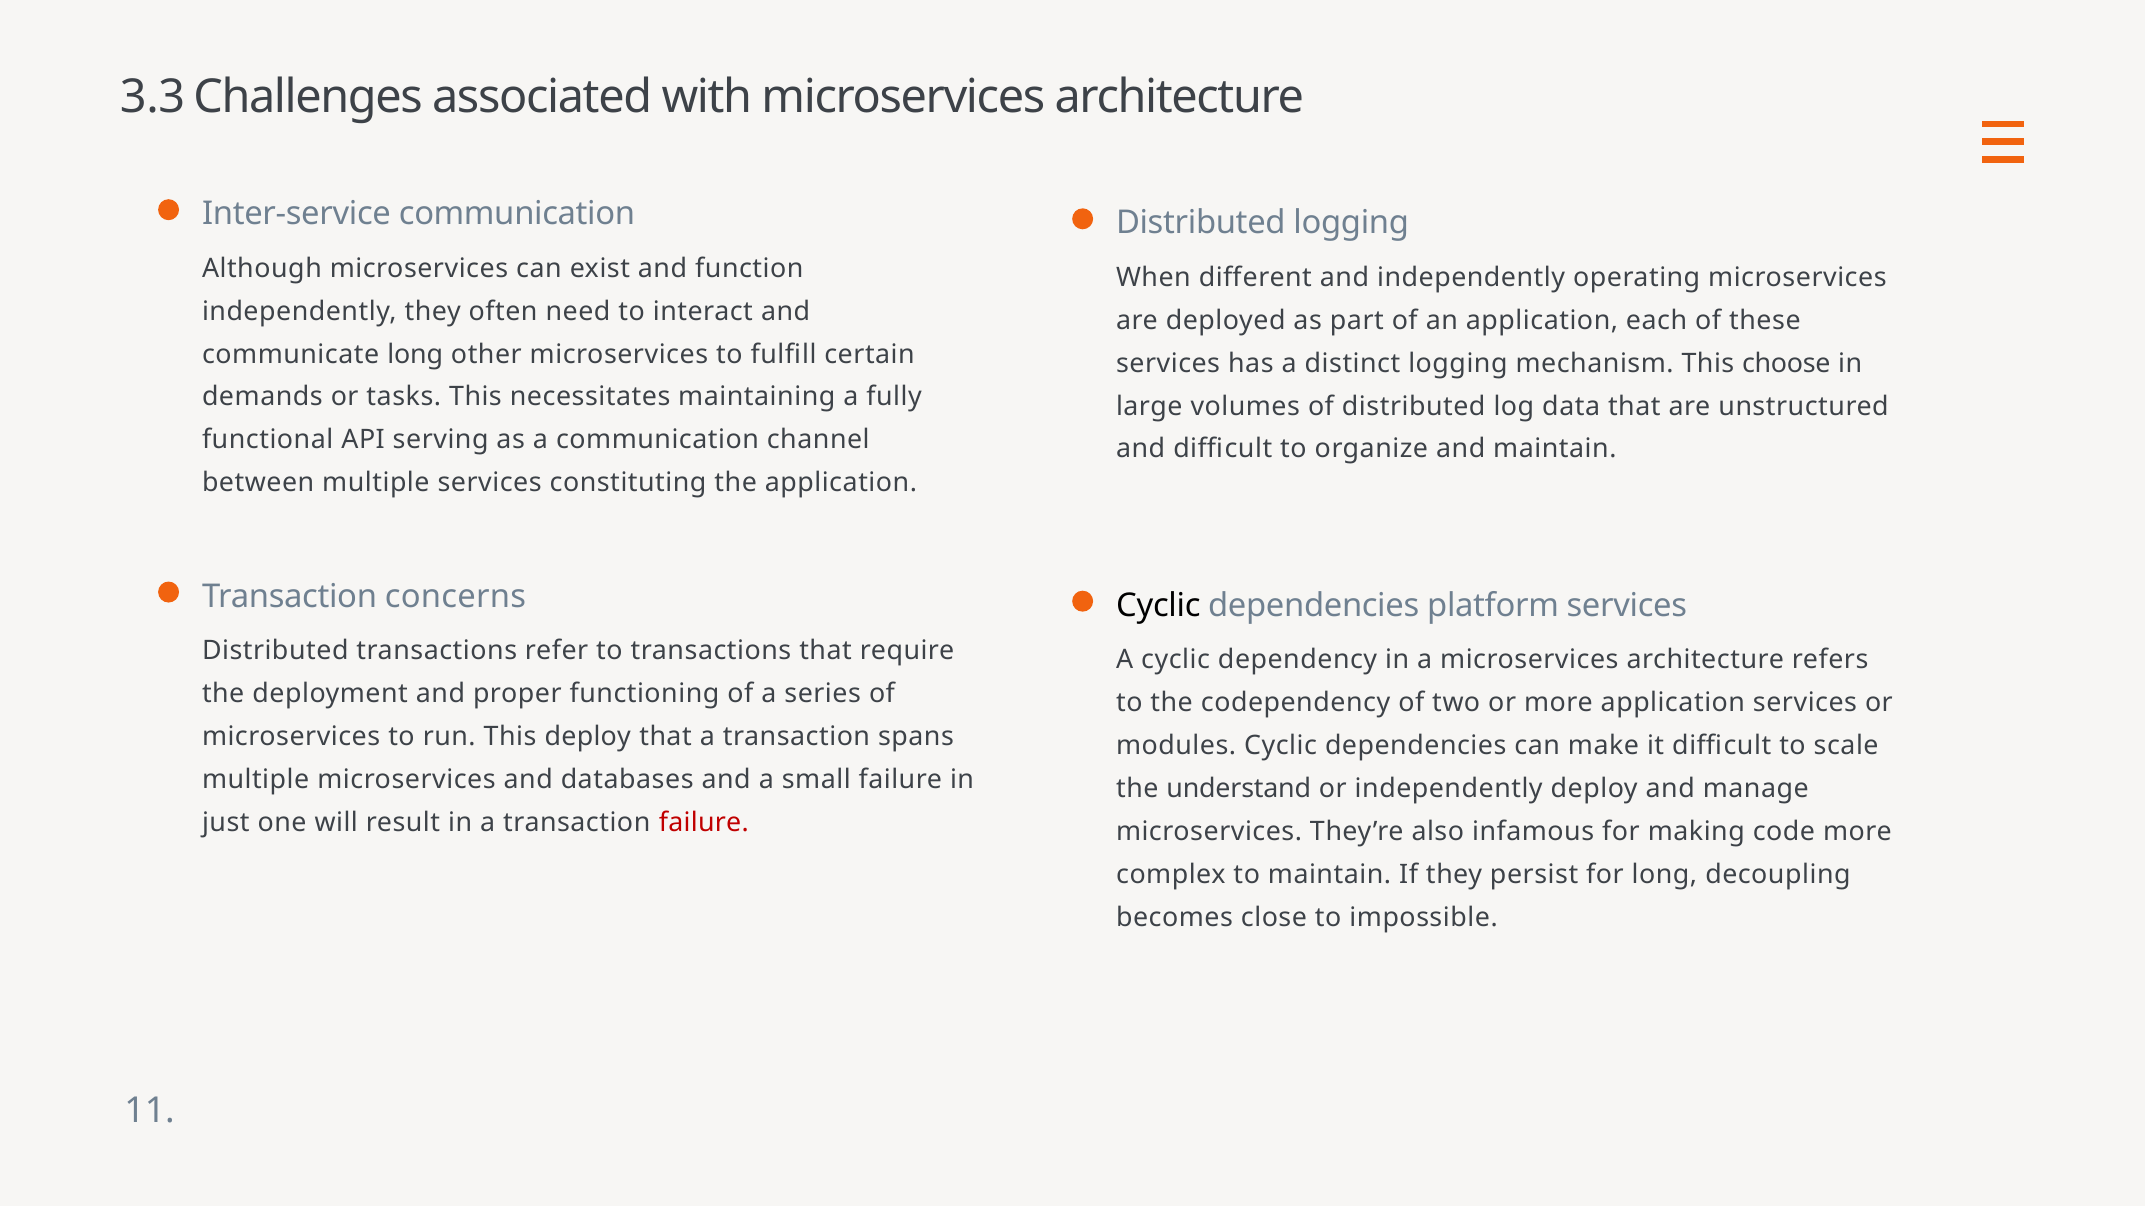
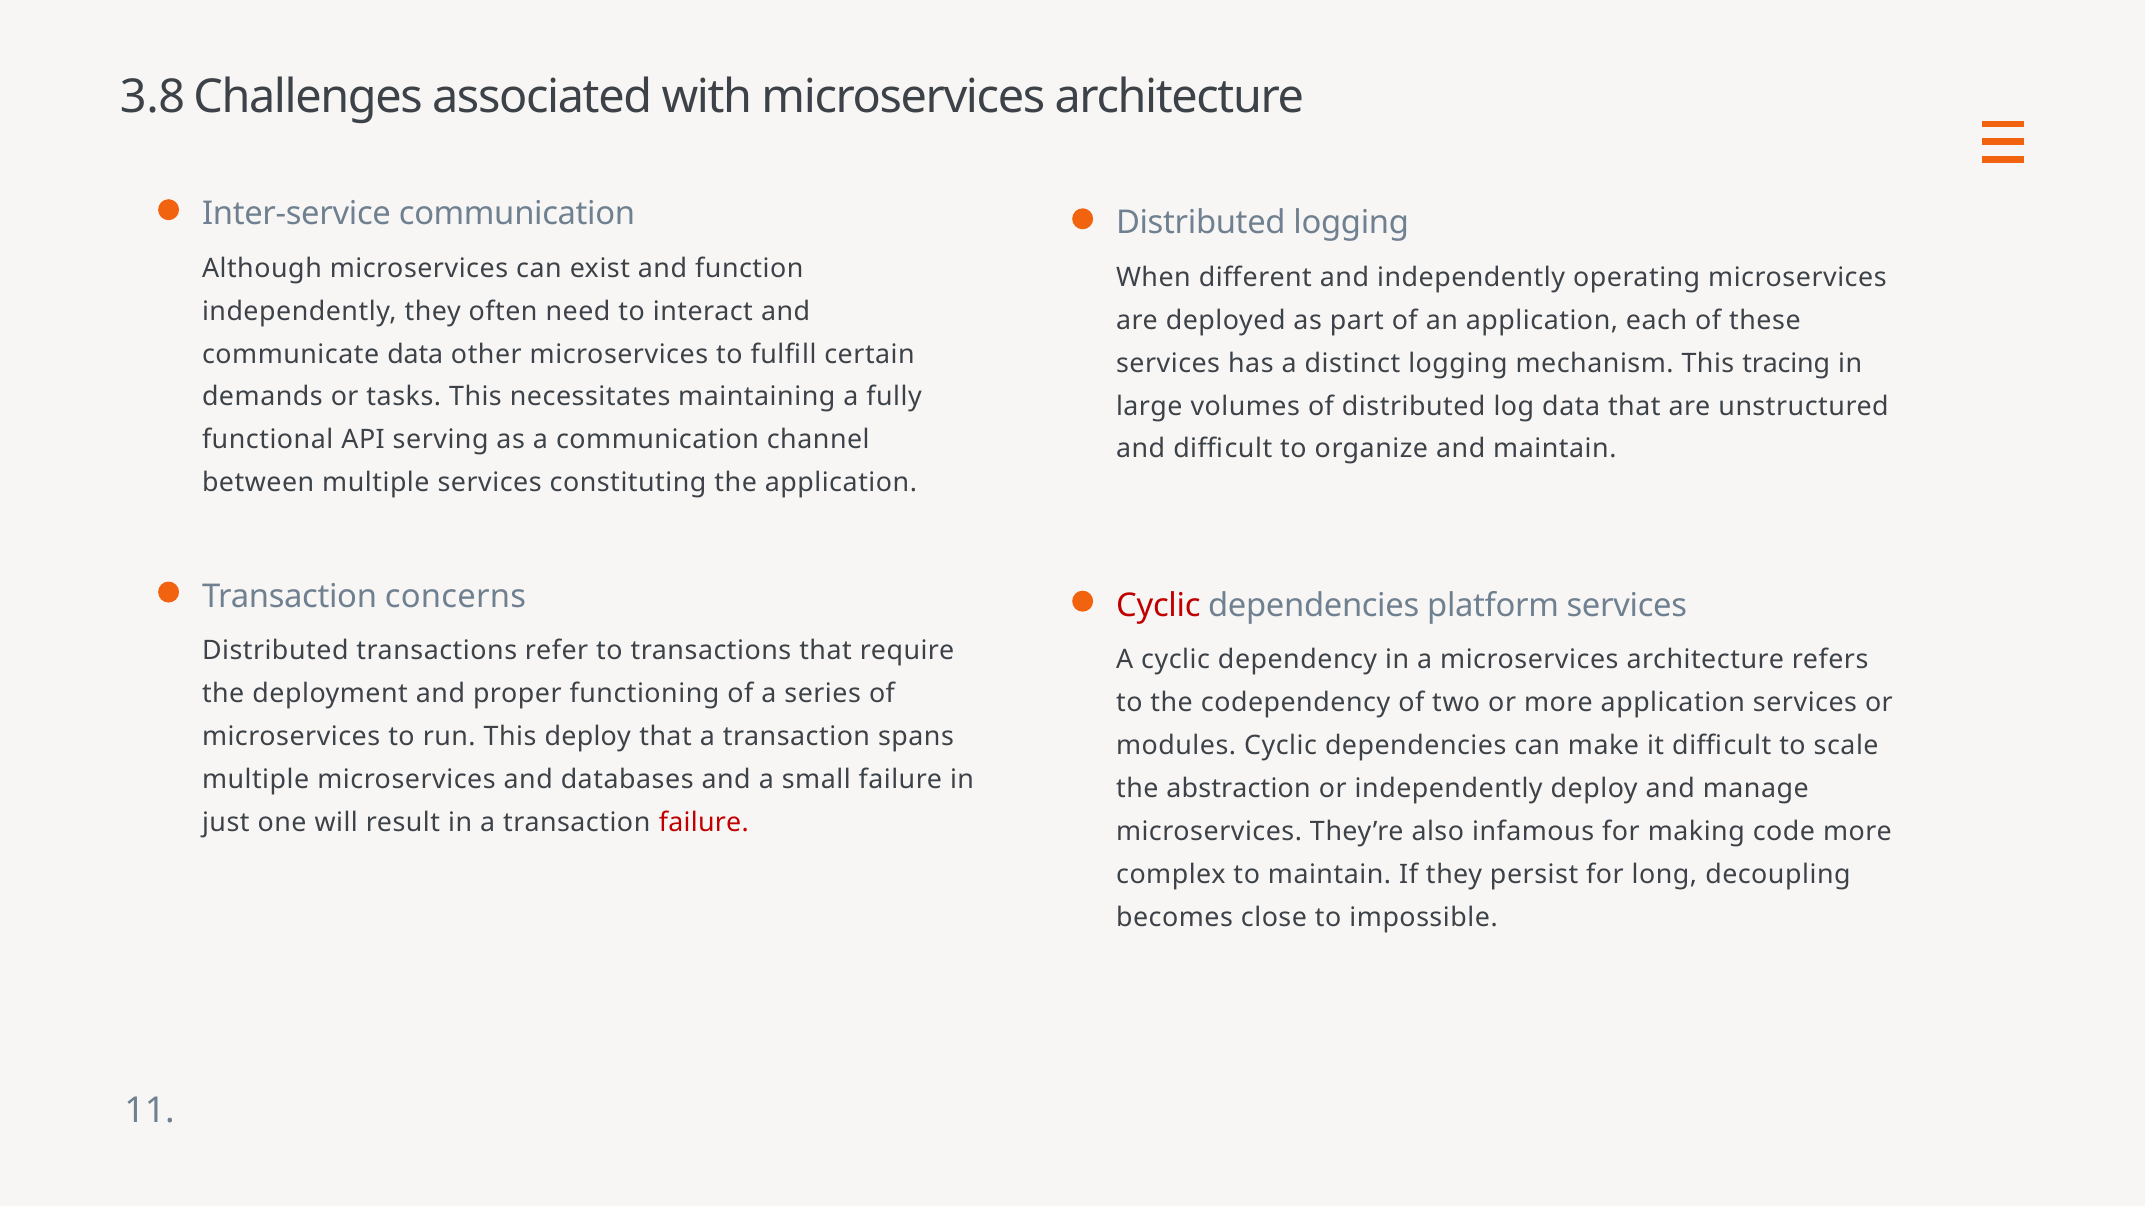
3.3: 3.3 -> 3.8
communicate long: long -> data
choose: choose -> tracing
Cyclic at (1158, 606) colour: black -> red
understand: understand -> abstraction
